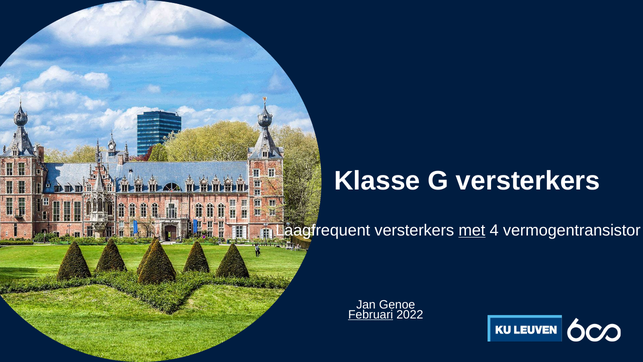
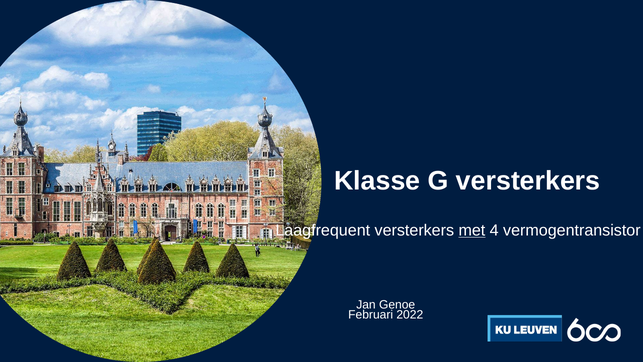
Februari underline: present -> none
